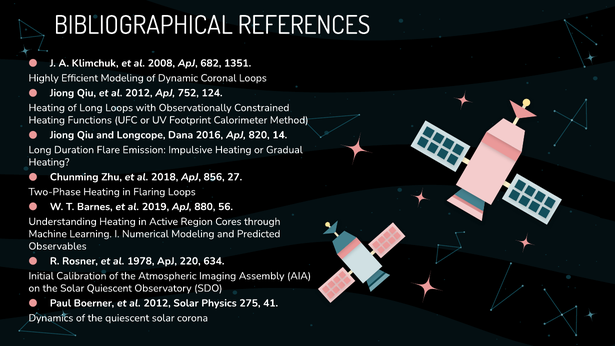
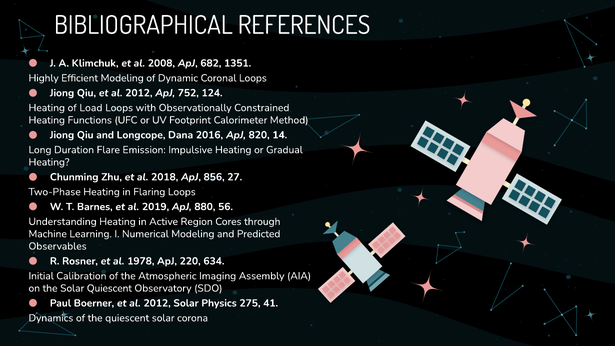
of Long: Long -> Load
